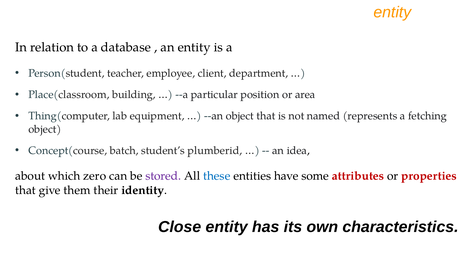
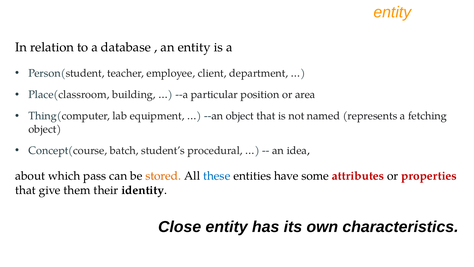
plumberid: plumberid -> procedural
zero: zero -> pass
stored colour: purple -> orange
